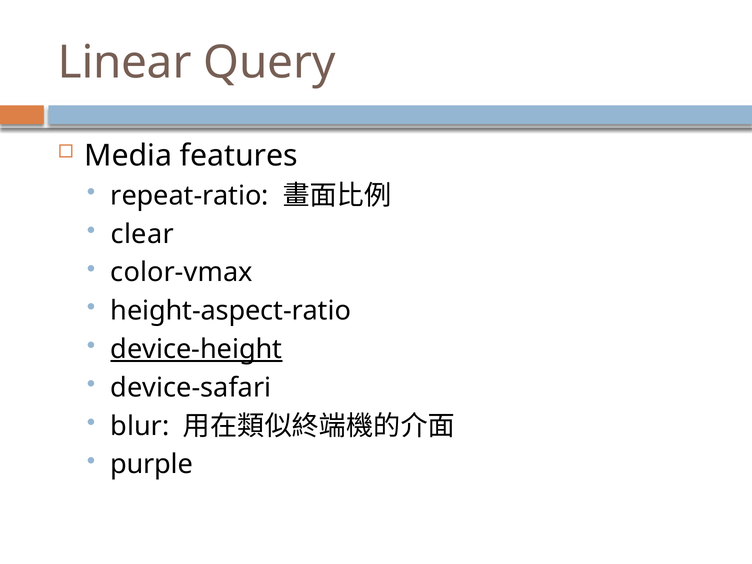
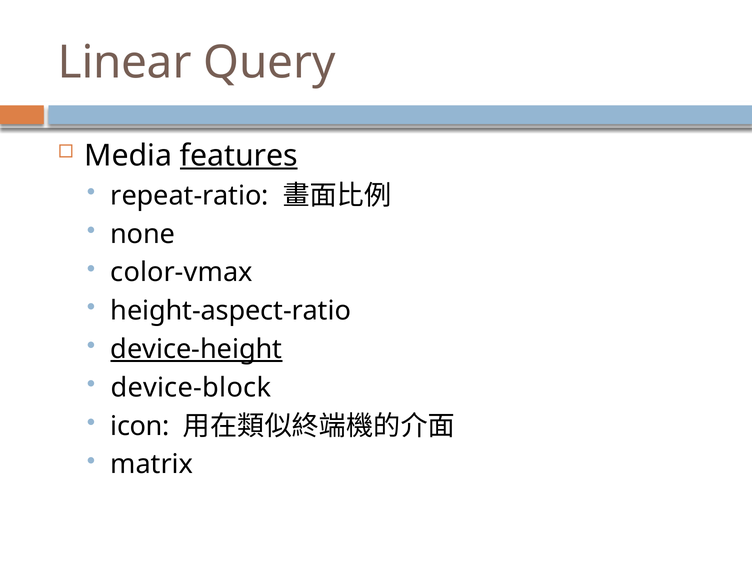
features underline: none -> present
clear: clear -> none
device-safari: device-safari -> device-block
blur: blur -> icon
purple: purple -> matrix
